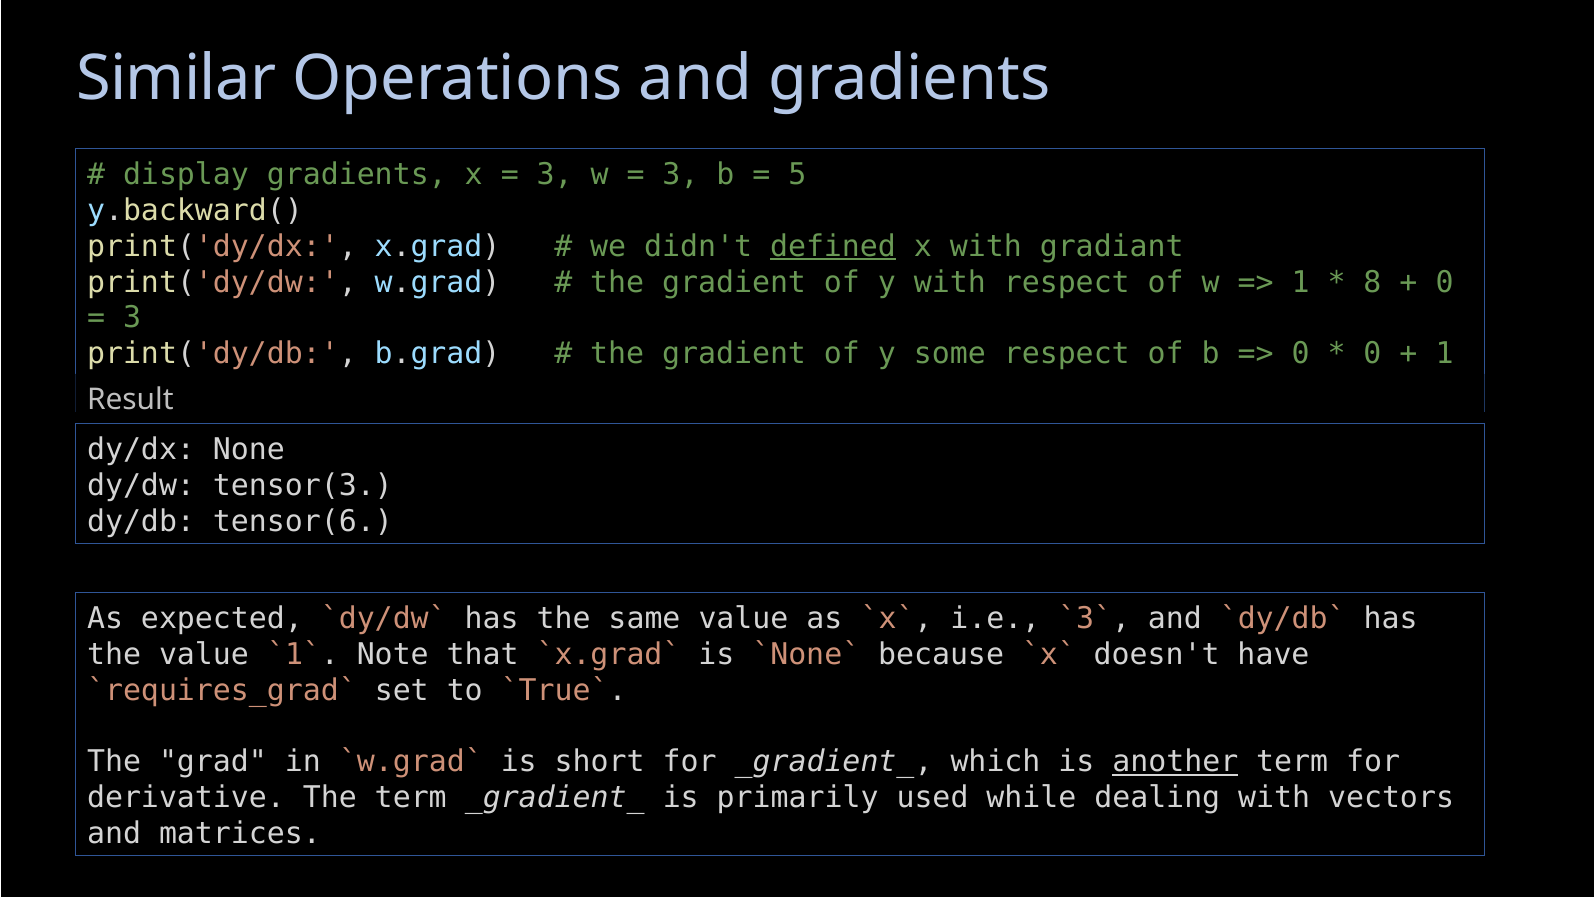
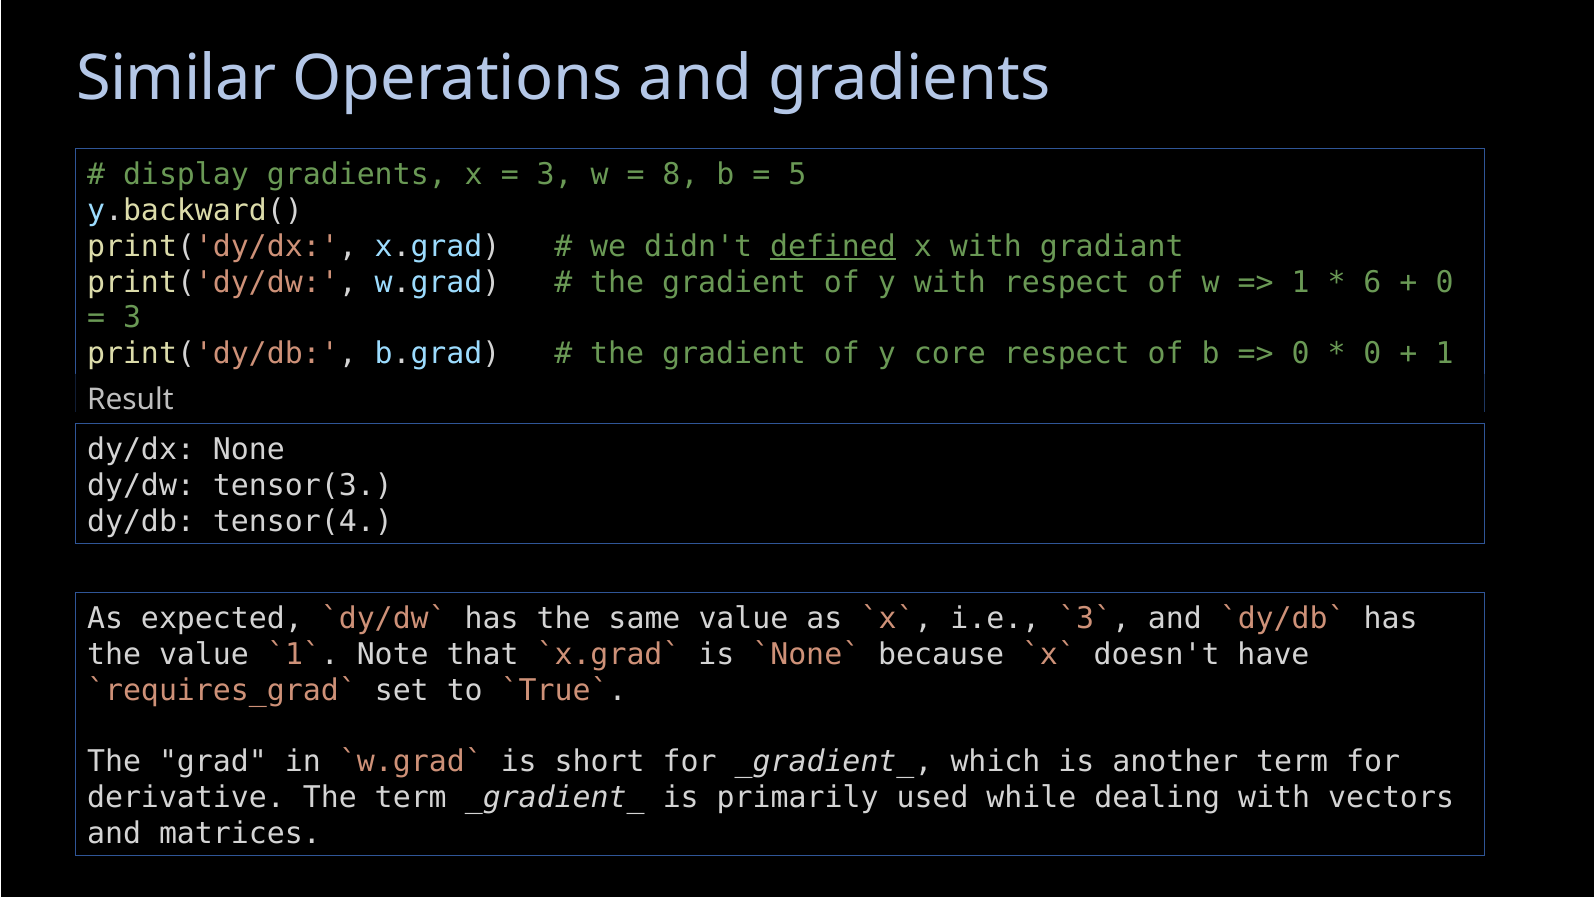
3 at (680, 174): 3 -> 8
8: 8 -> 6
some: some -> core
tensor(6: tensor(6 -> tensor(4
another underline: present -> none
